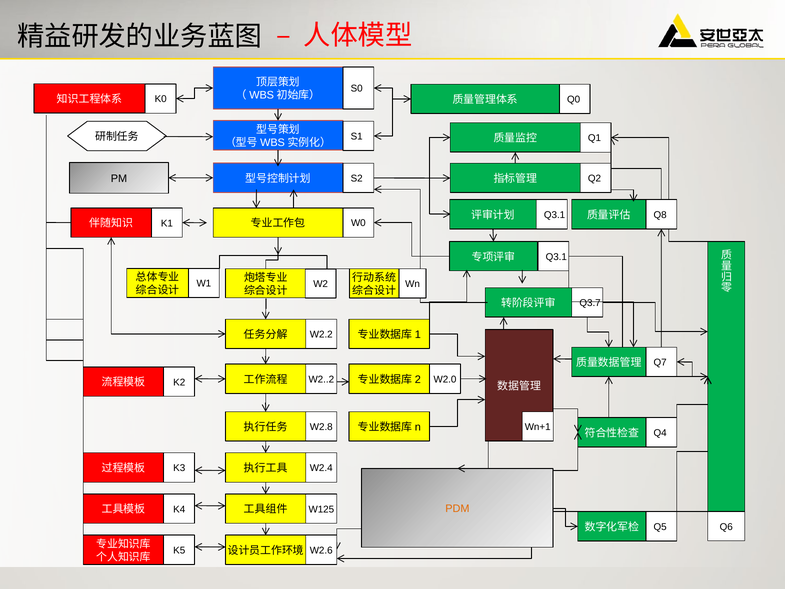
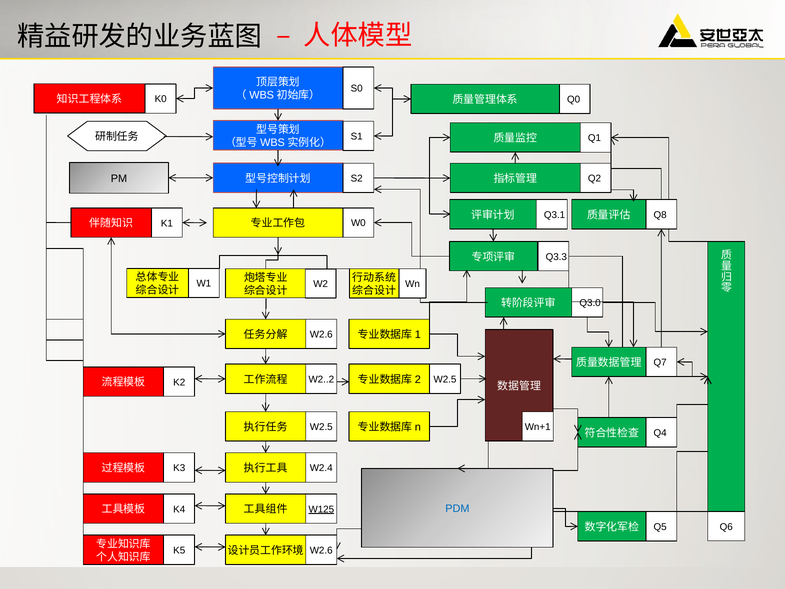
Q3.1 at (556, 257): Q3.1 -> Q3.3
Q3.7: Q3.7 -> Q3.0
W2.2 at (321, 334): W2.2 -> W2.6
W2.0 at (445, 379): W2.0 -> W2.5
W2.8 at (321, 427): W2.8 -> W2.5
PDM colour: orange -> blue
W125 underline: none -> present
